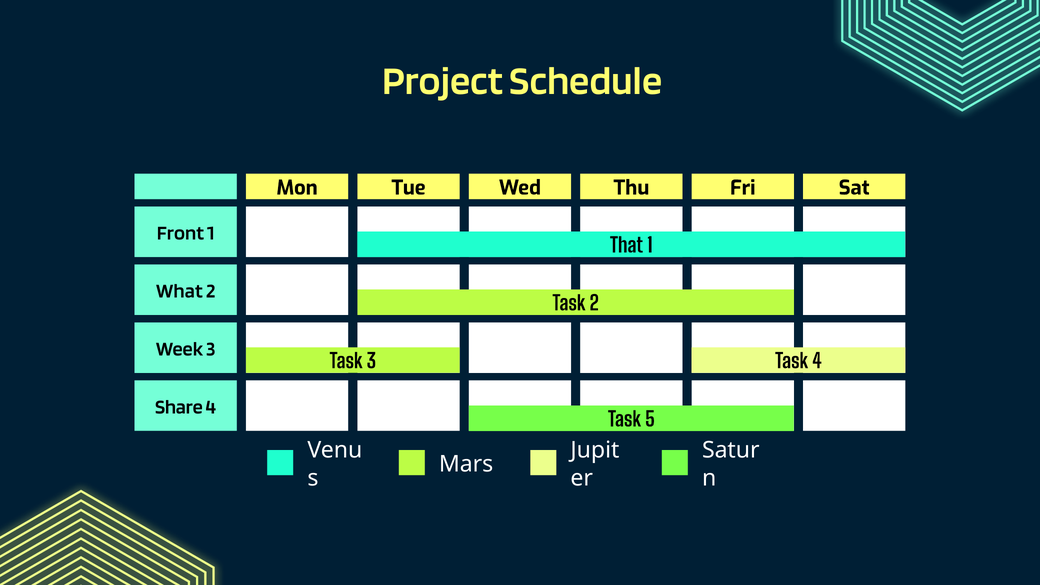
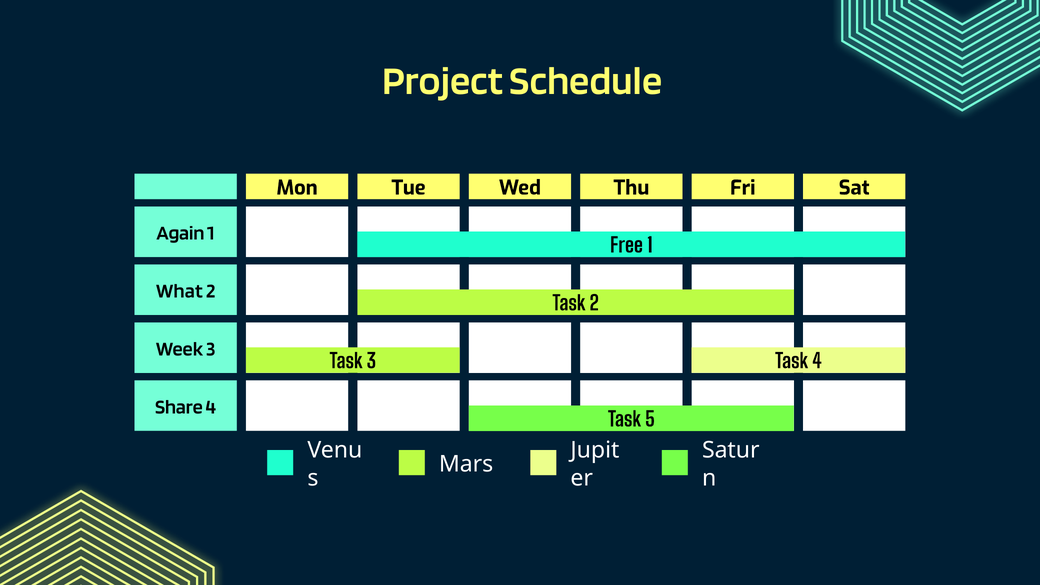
Front: Front -> Again
That: That -> Free
